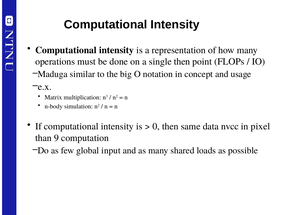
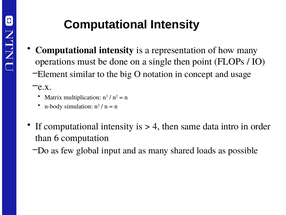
Maduga: Maduga -> Element
0: 0 -> 4
nvcc: nvcc -> intro
pixel: pixel -> order
9: 9 -> 6
